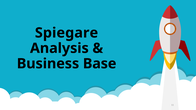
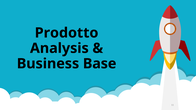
Spiegare: Spiegare -> Prodotto
